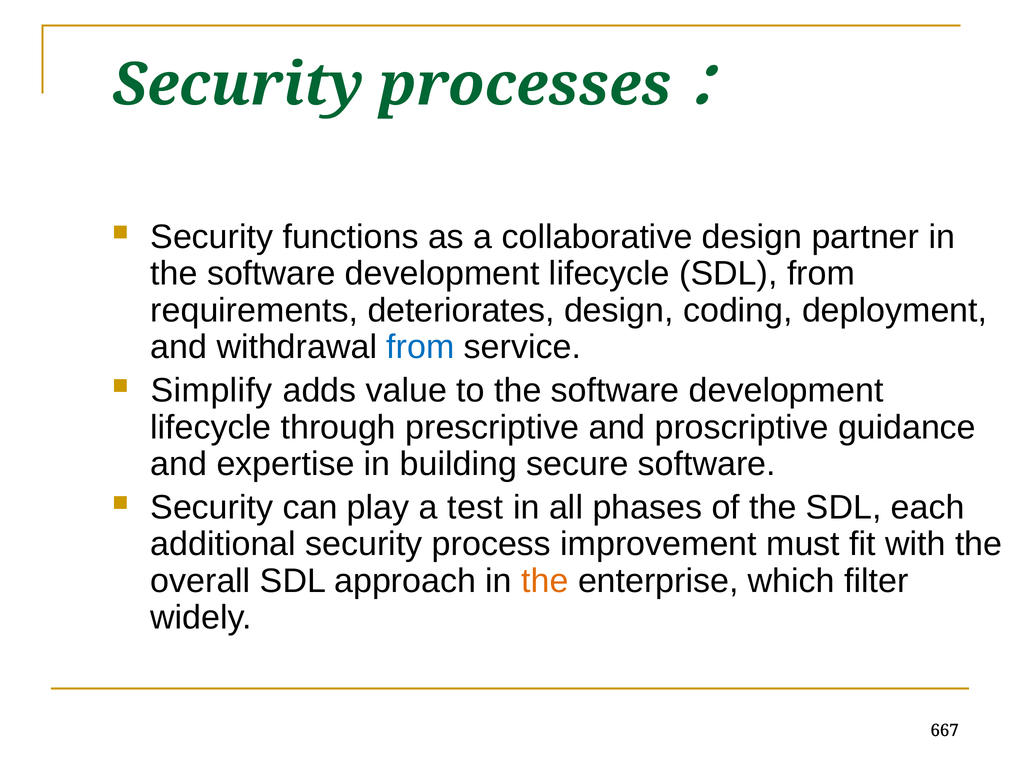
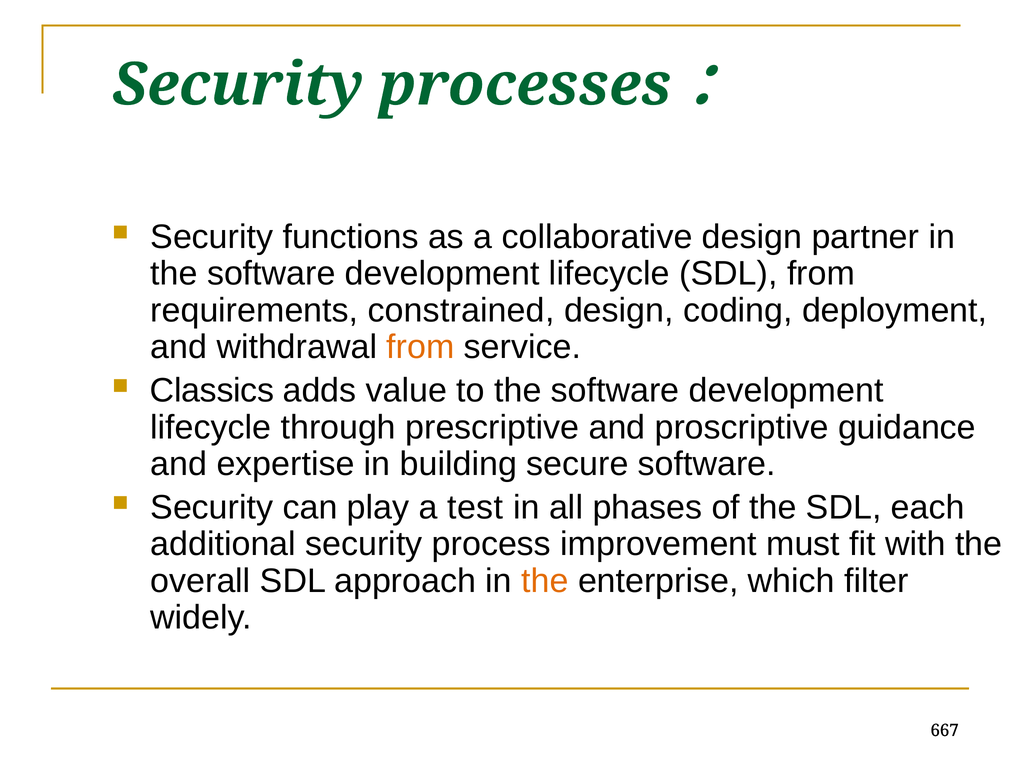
deteriorates: deteriorates -> constrained
from at (421, 347) colour: blue -> orange
Simplify: Simplify -> Classics
